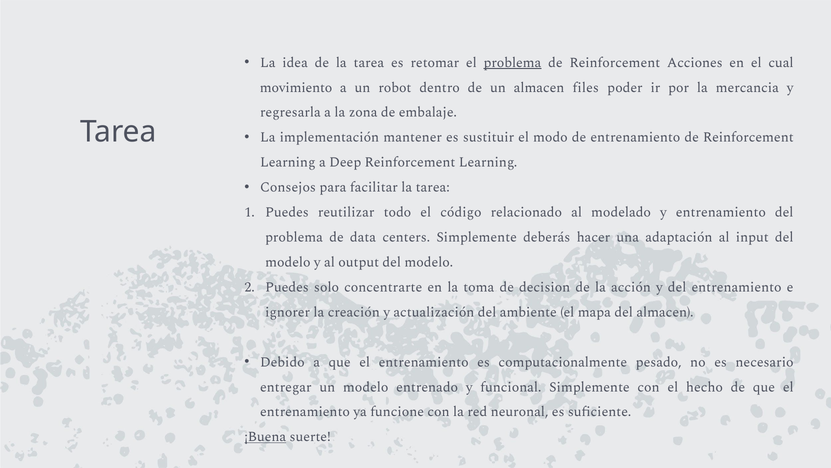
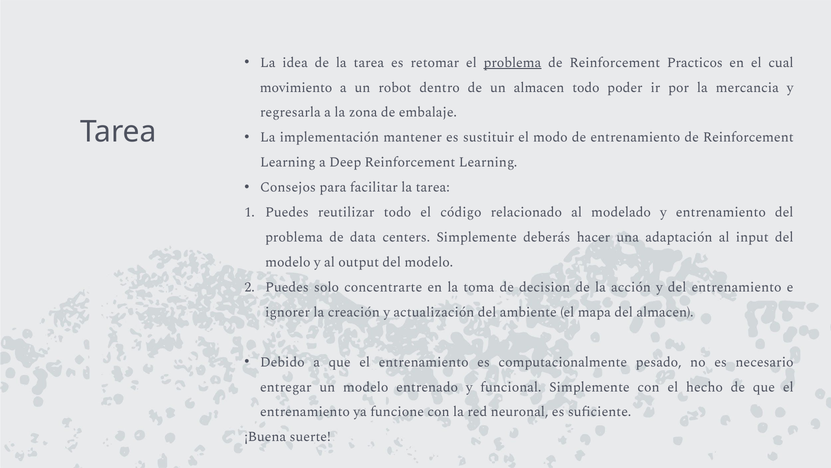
Acciones: Acciones -> Practicos
almacen files: files -> todo
¡Buena underline: present -> none
